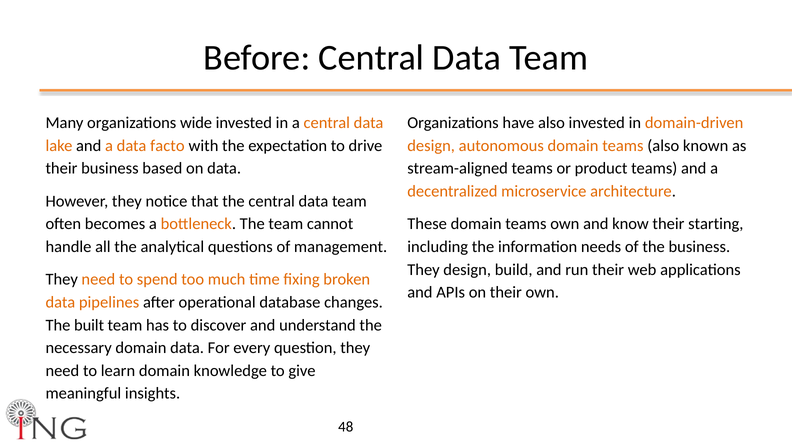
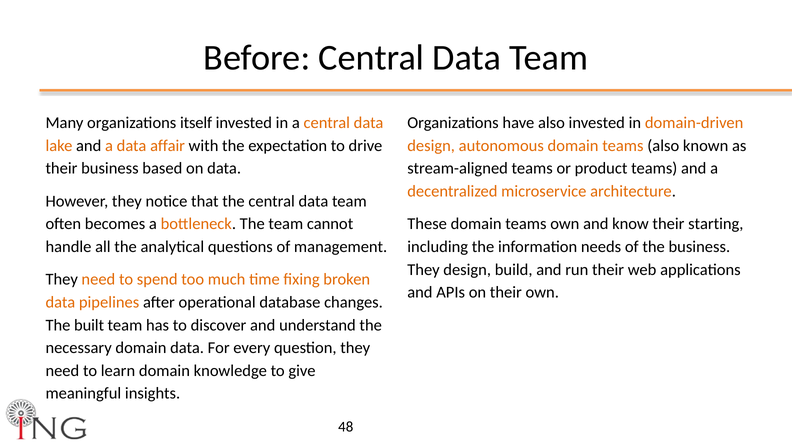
wide: wide -> itself
facto: facto -> affair
